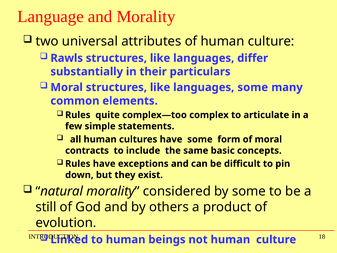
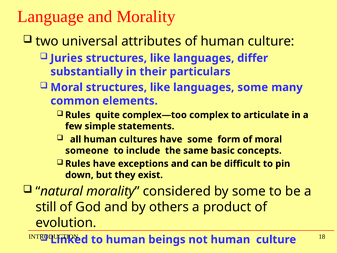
Rawls: Rawls -> Juries
contracts: contracts -> someone
